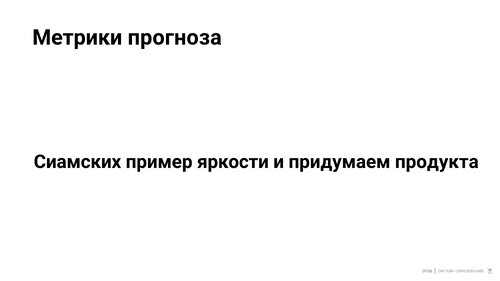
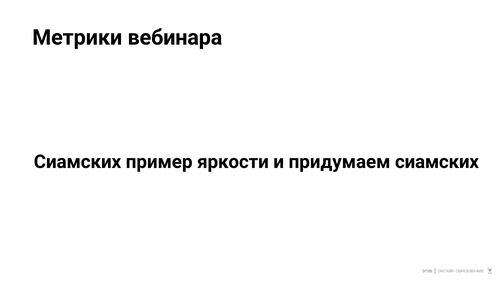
прогноза: прогноза -> вебинара
придумаем продукта: продукта -> сиамских
